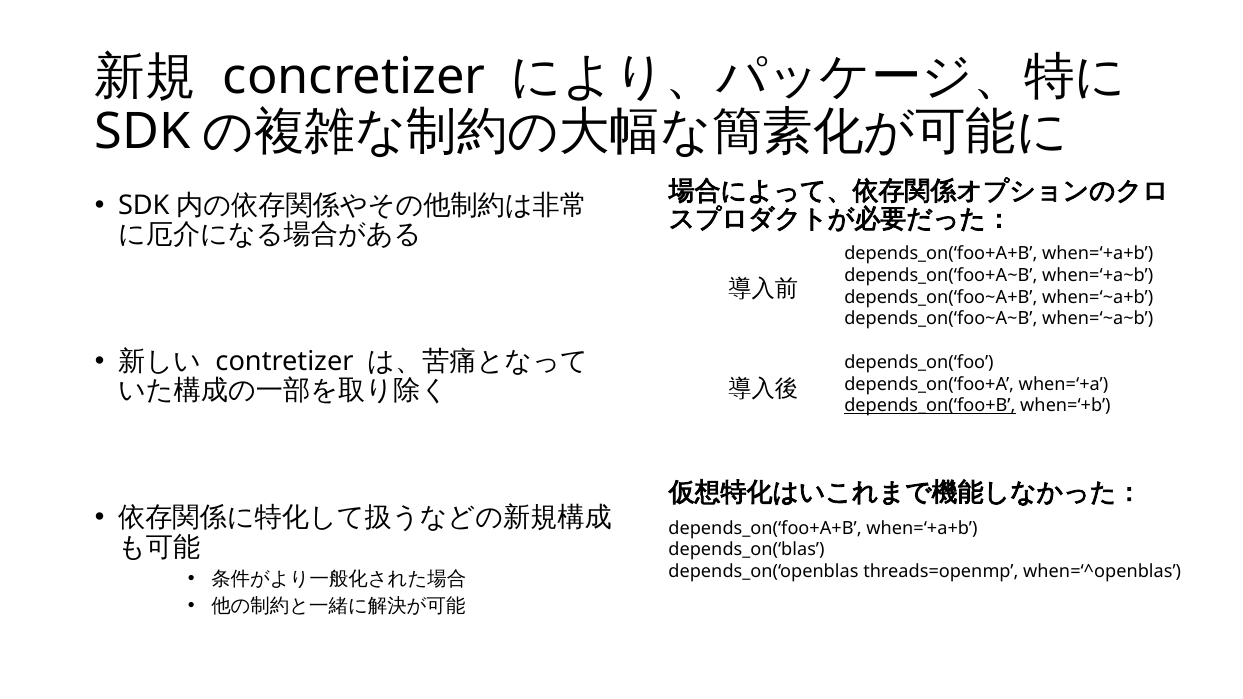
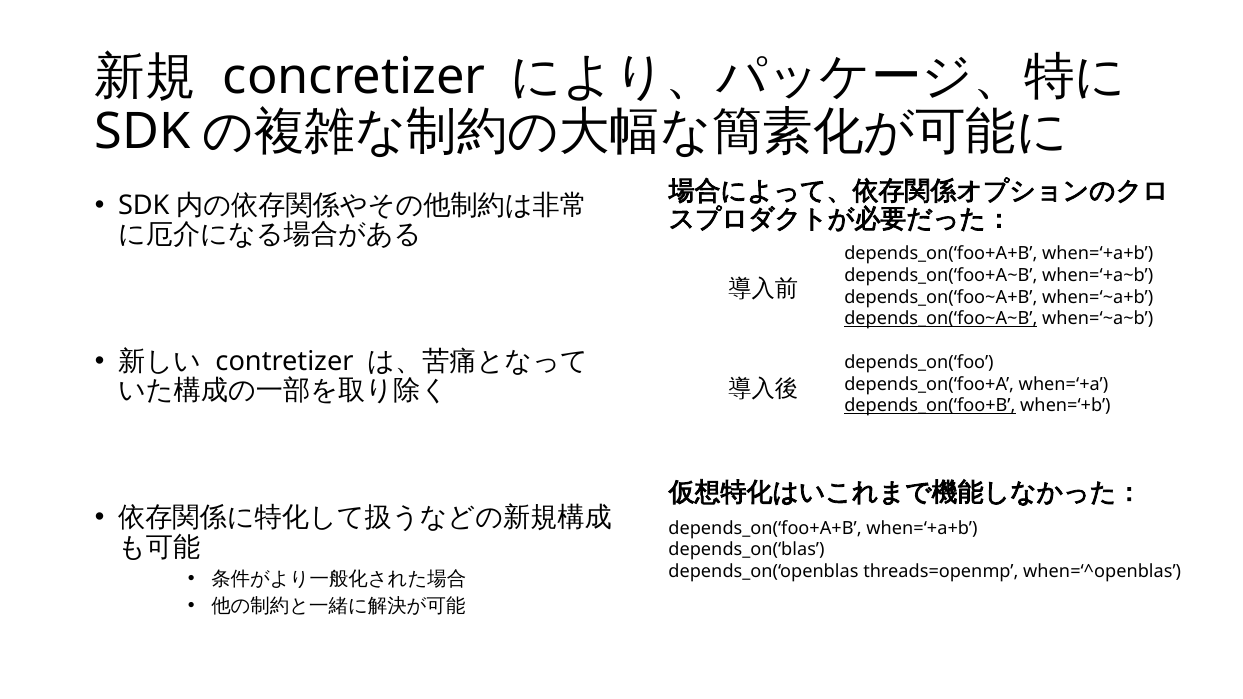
depends_on(‘foo~A~B underline: none -> present
